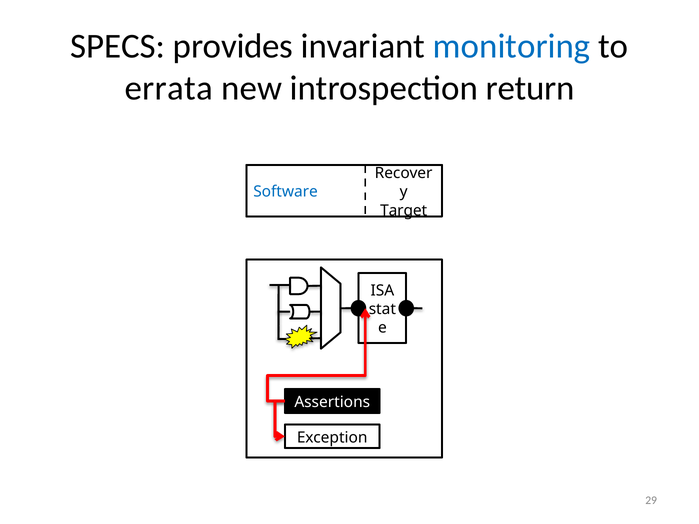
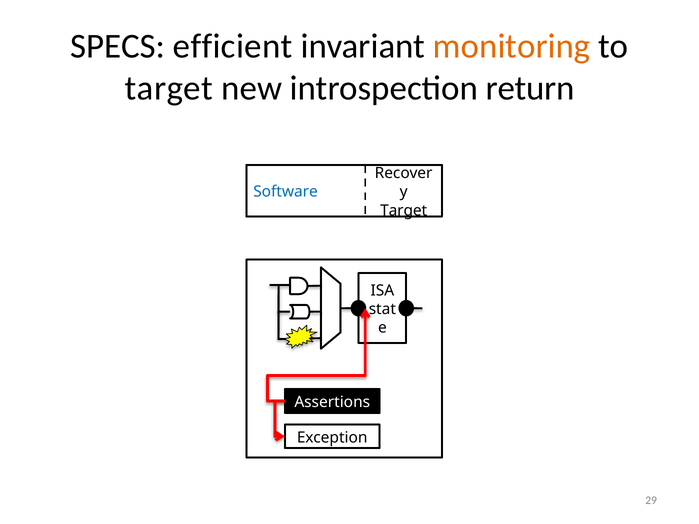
provides: provides -> efficient
monitoring colour: blue -> orange
errata at (169, 88): errata -> target
